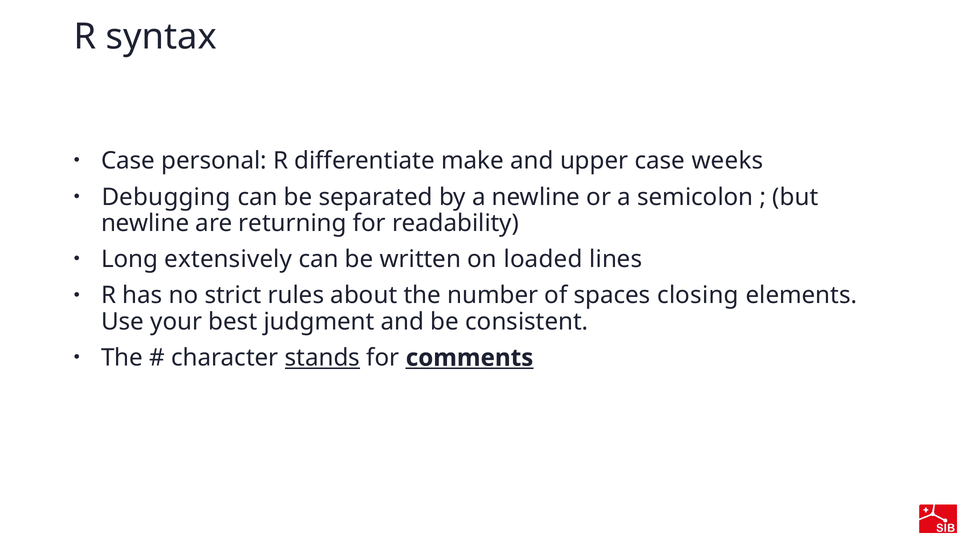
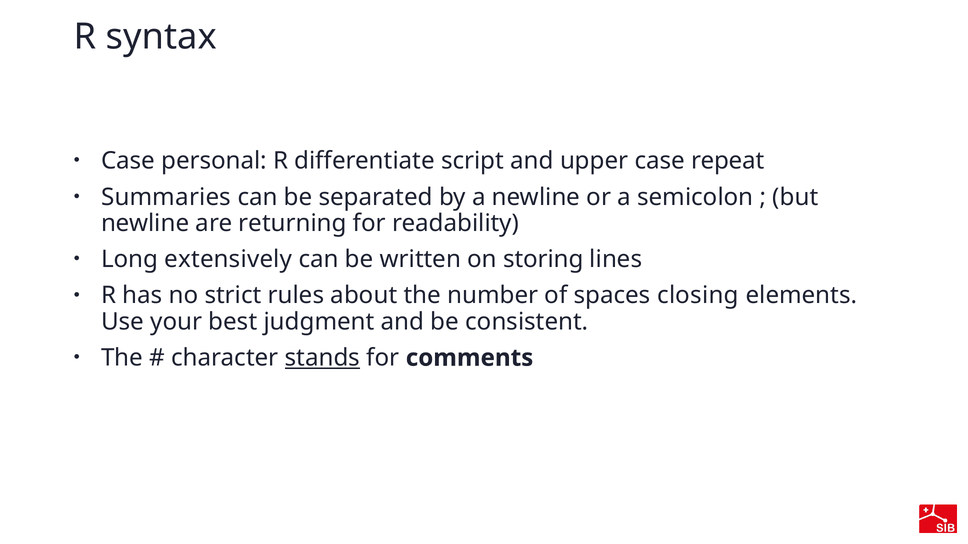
make: make -> script
weeks: weeks -> repeat
Debugging: Debugging -> Summaries
loaded: loaded -> storing
comments underline: present -> none
